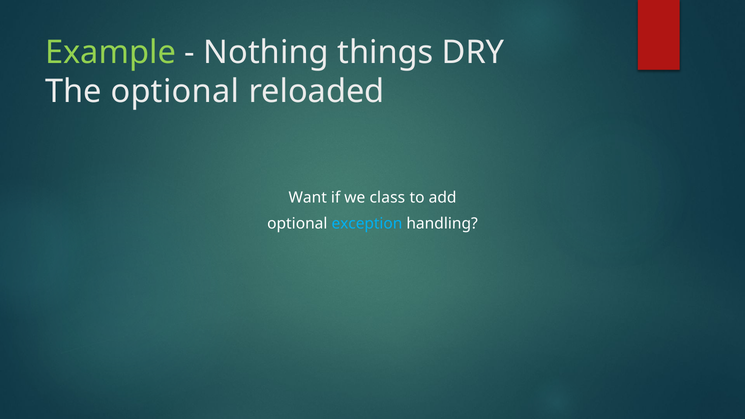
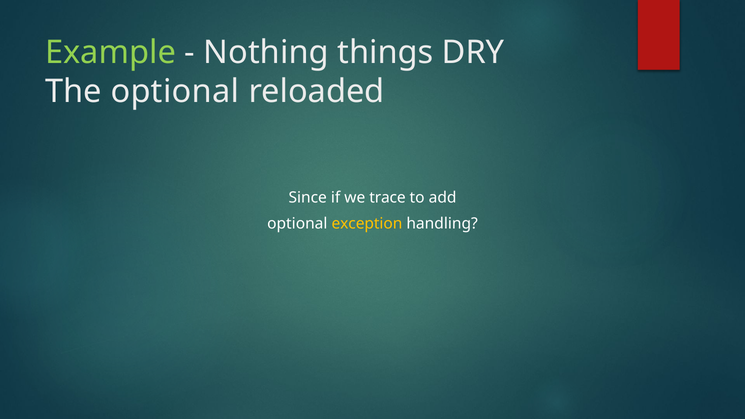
Want: Want -> Since
class: class -> trace
exception colour: light blue -> yellow
